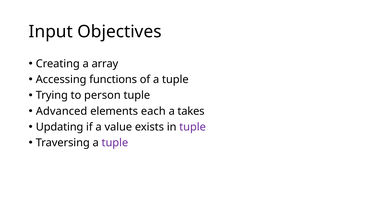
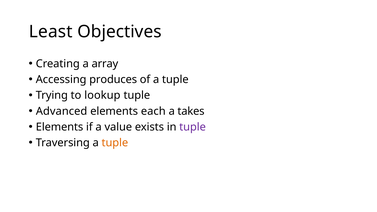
Input: Input -> Least
functions: functions -> produces
person: person -> lookup
Updating at (60, 127): Updating -> Elements
tuple at (115, 143) colour: purple -> orange
